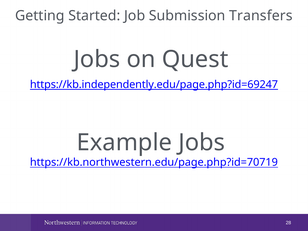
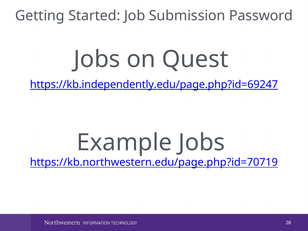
Transfers: Transfers -> Password
